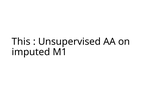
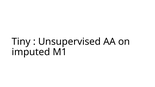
This: This -> Tiny
